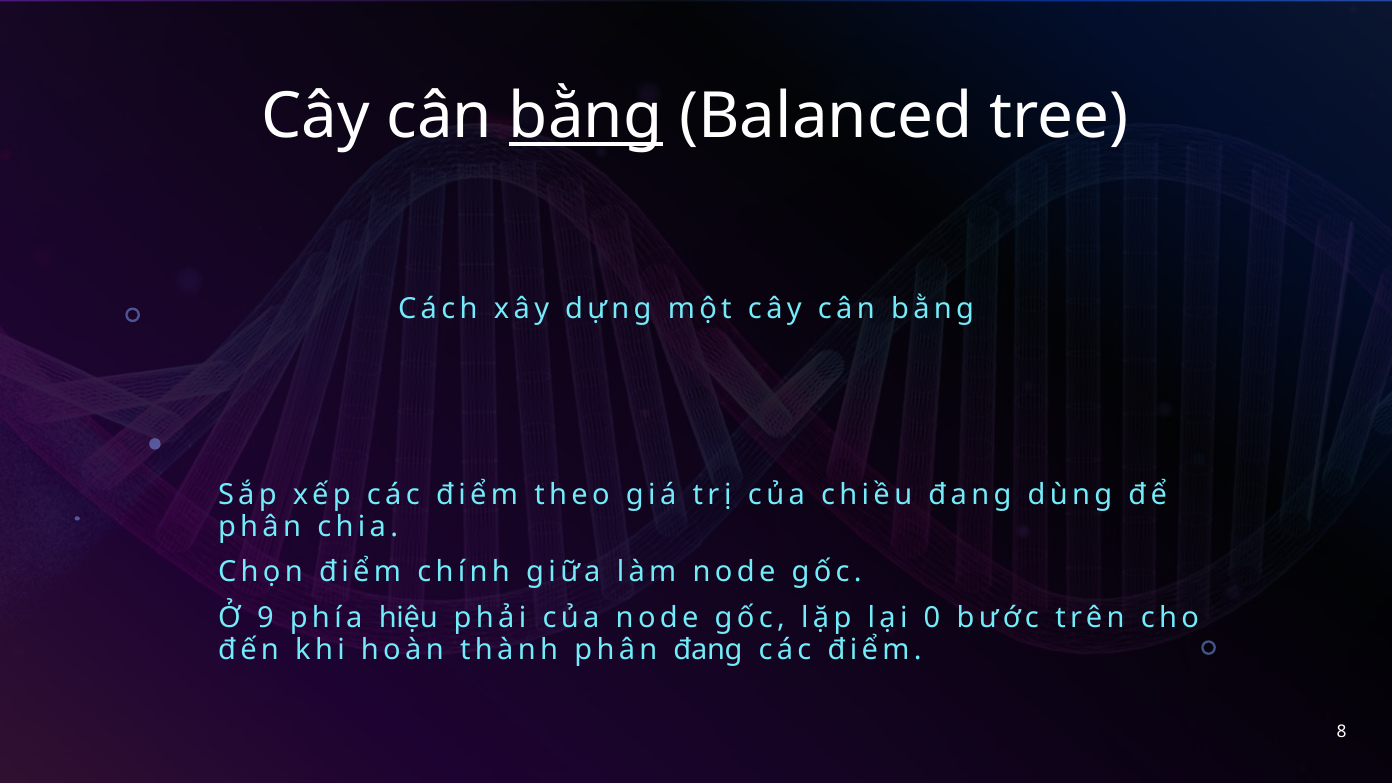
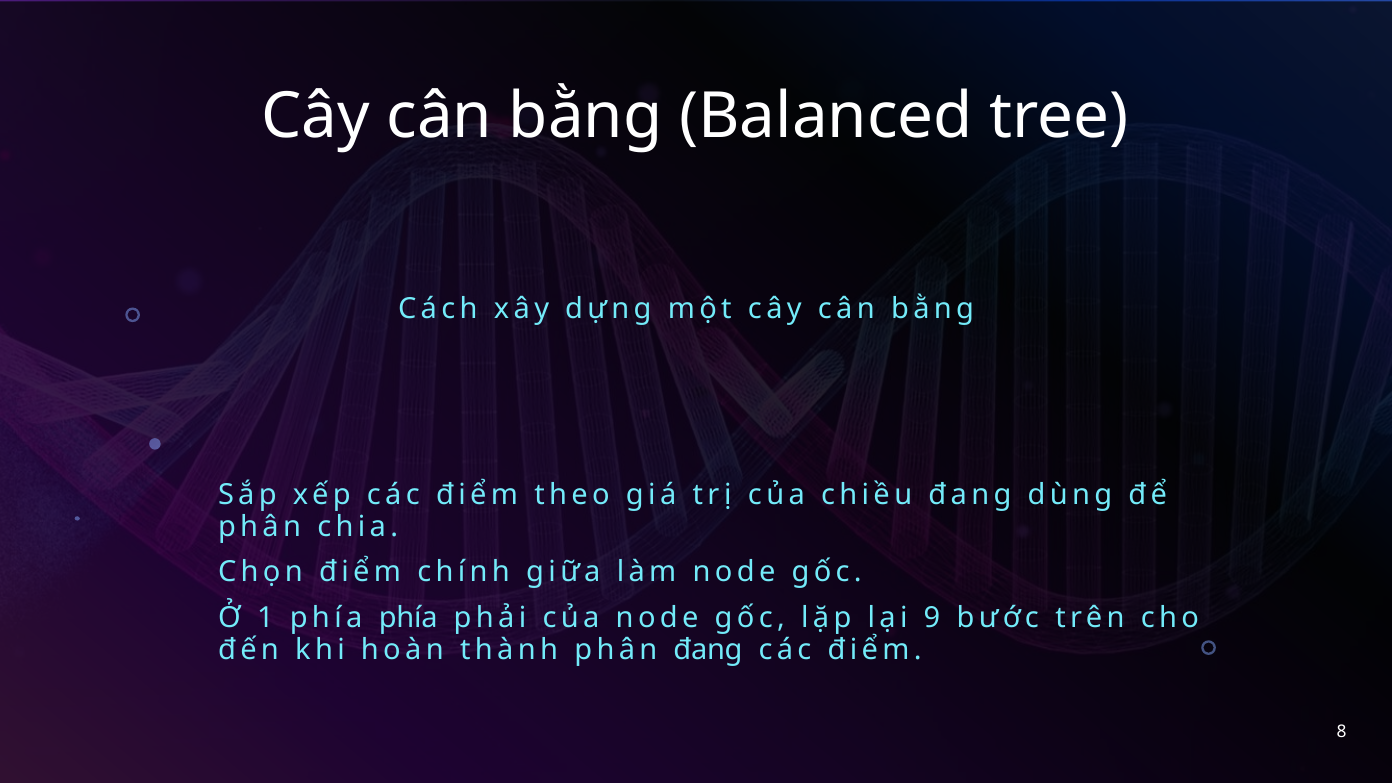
bằng at (586, 117) underline: present -> none
9: 9 -> 1
phía hiệu: hiệu -> phía
0: 0 -> 9
